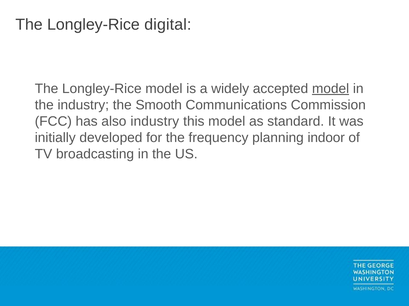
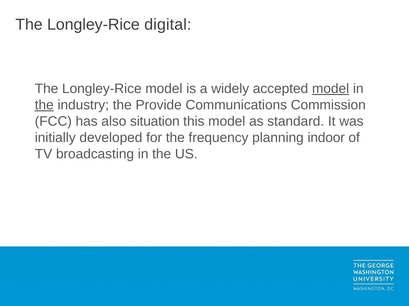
the at (44, 105) underline: none -> present
Smooth: Smooth -> Provide
also industry: industry -> situation
